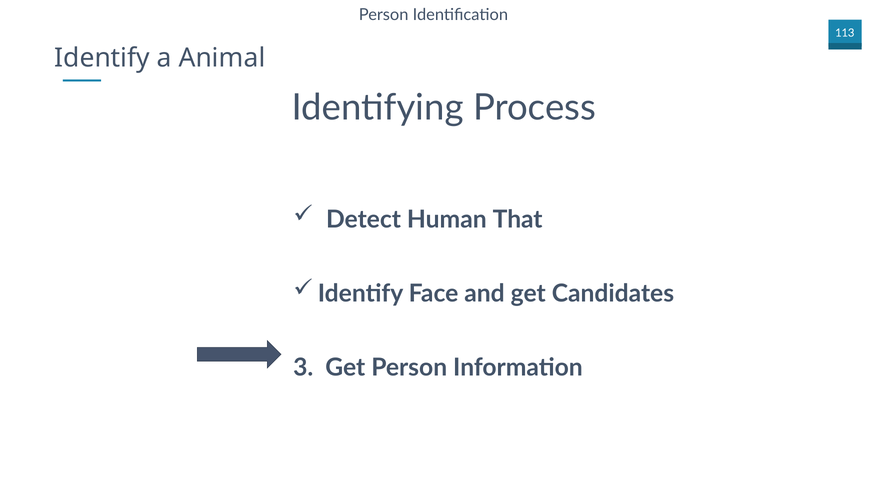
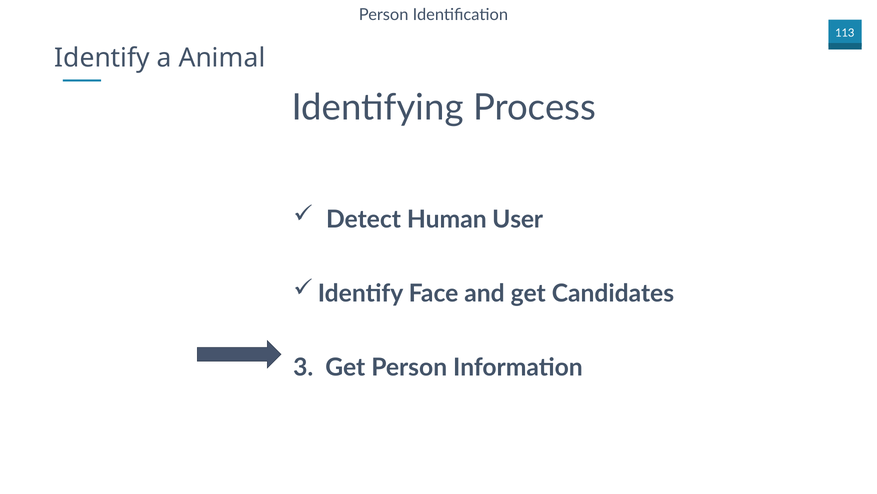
That: That -> User
